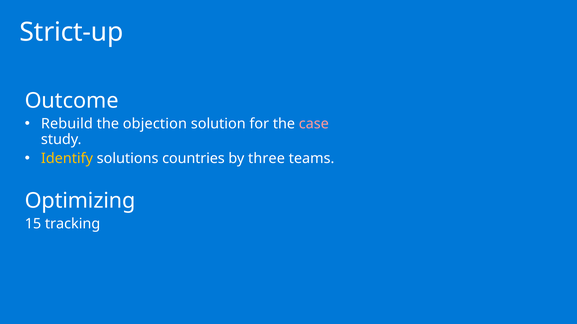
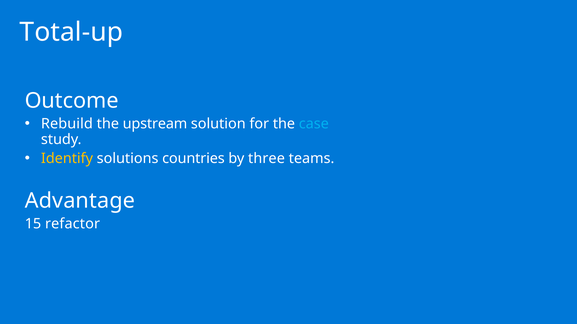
Strict-up: Strict-up -> Total-up
objection: objection -> upstream
case colour: pink -> light blue
Optimizing: Optimizing -> Advantage
tracking: tracking -> refactor
